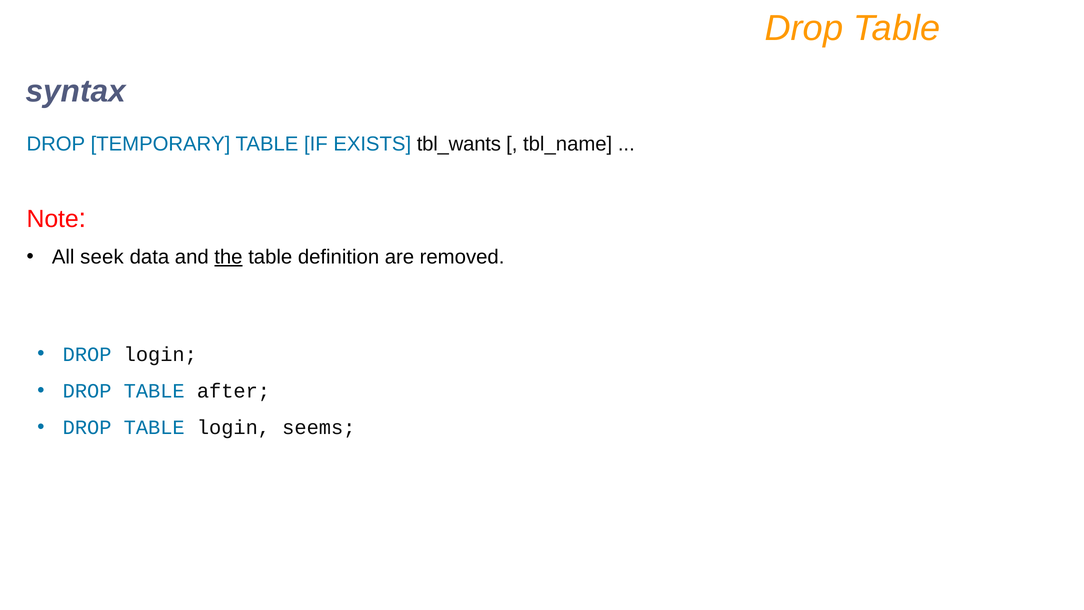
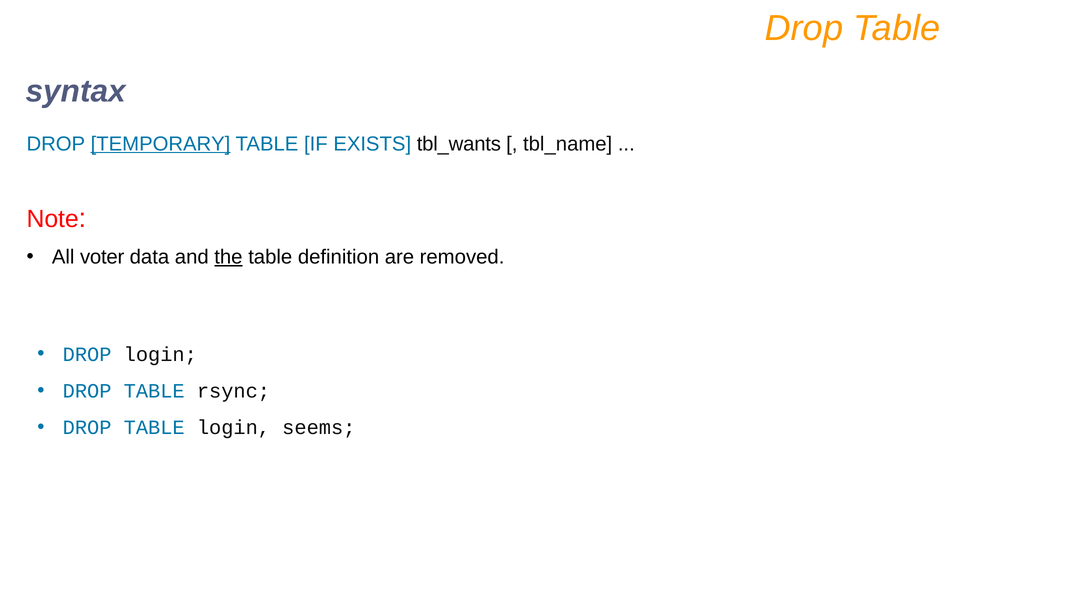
TEMPORARY underline: none -> present
seek: seek -> voter
after: after -> rsync
